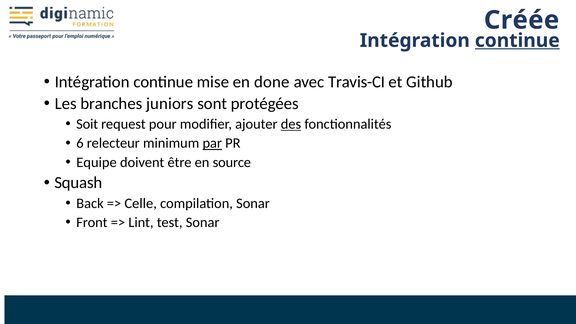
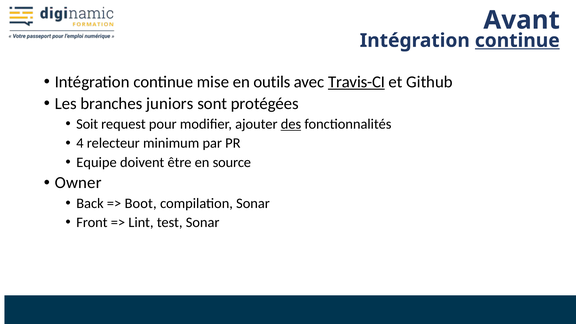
Créée: Créée -> Avant
done: done -> outils
Travis-CI underline: none -> present
6: 6 -> 4
par underline: present -> none
Squash: Squash -> Owner
Celle: Celle -> Boot
